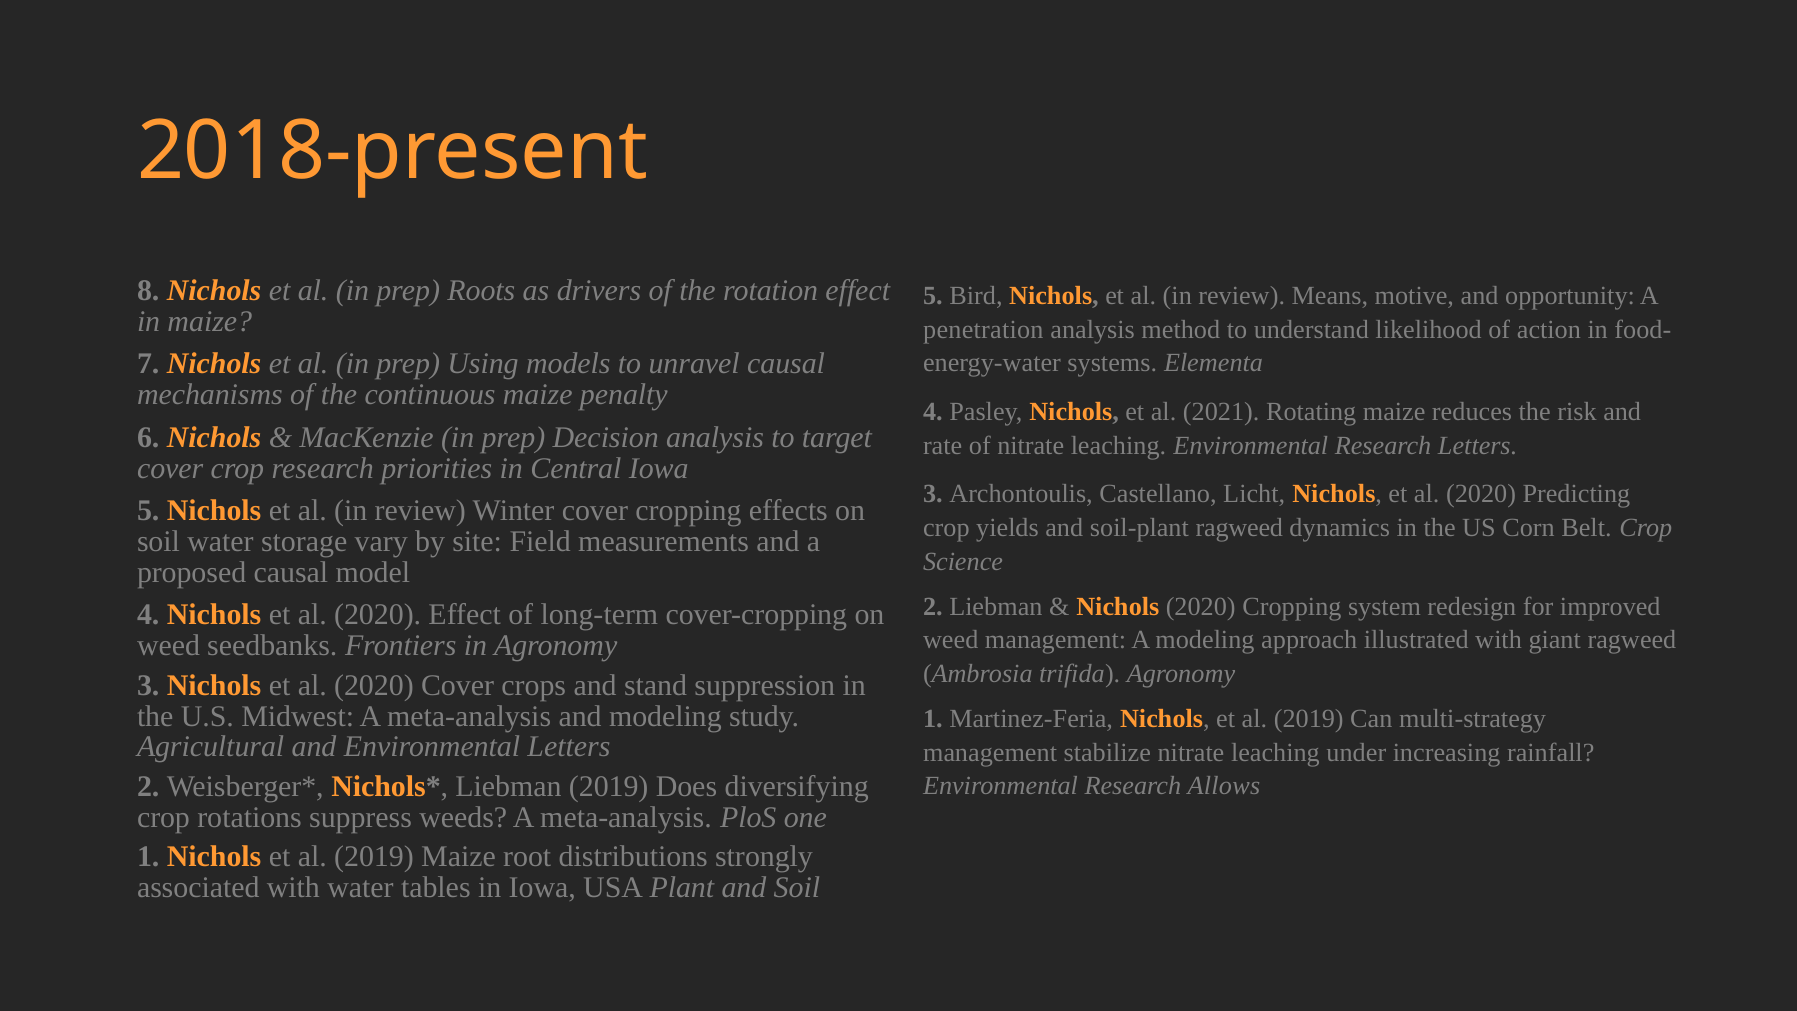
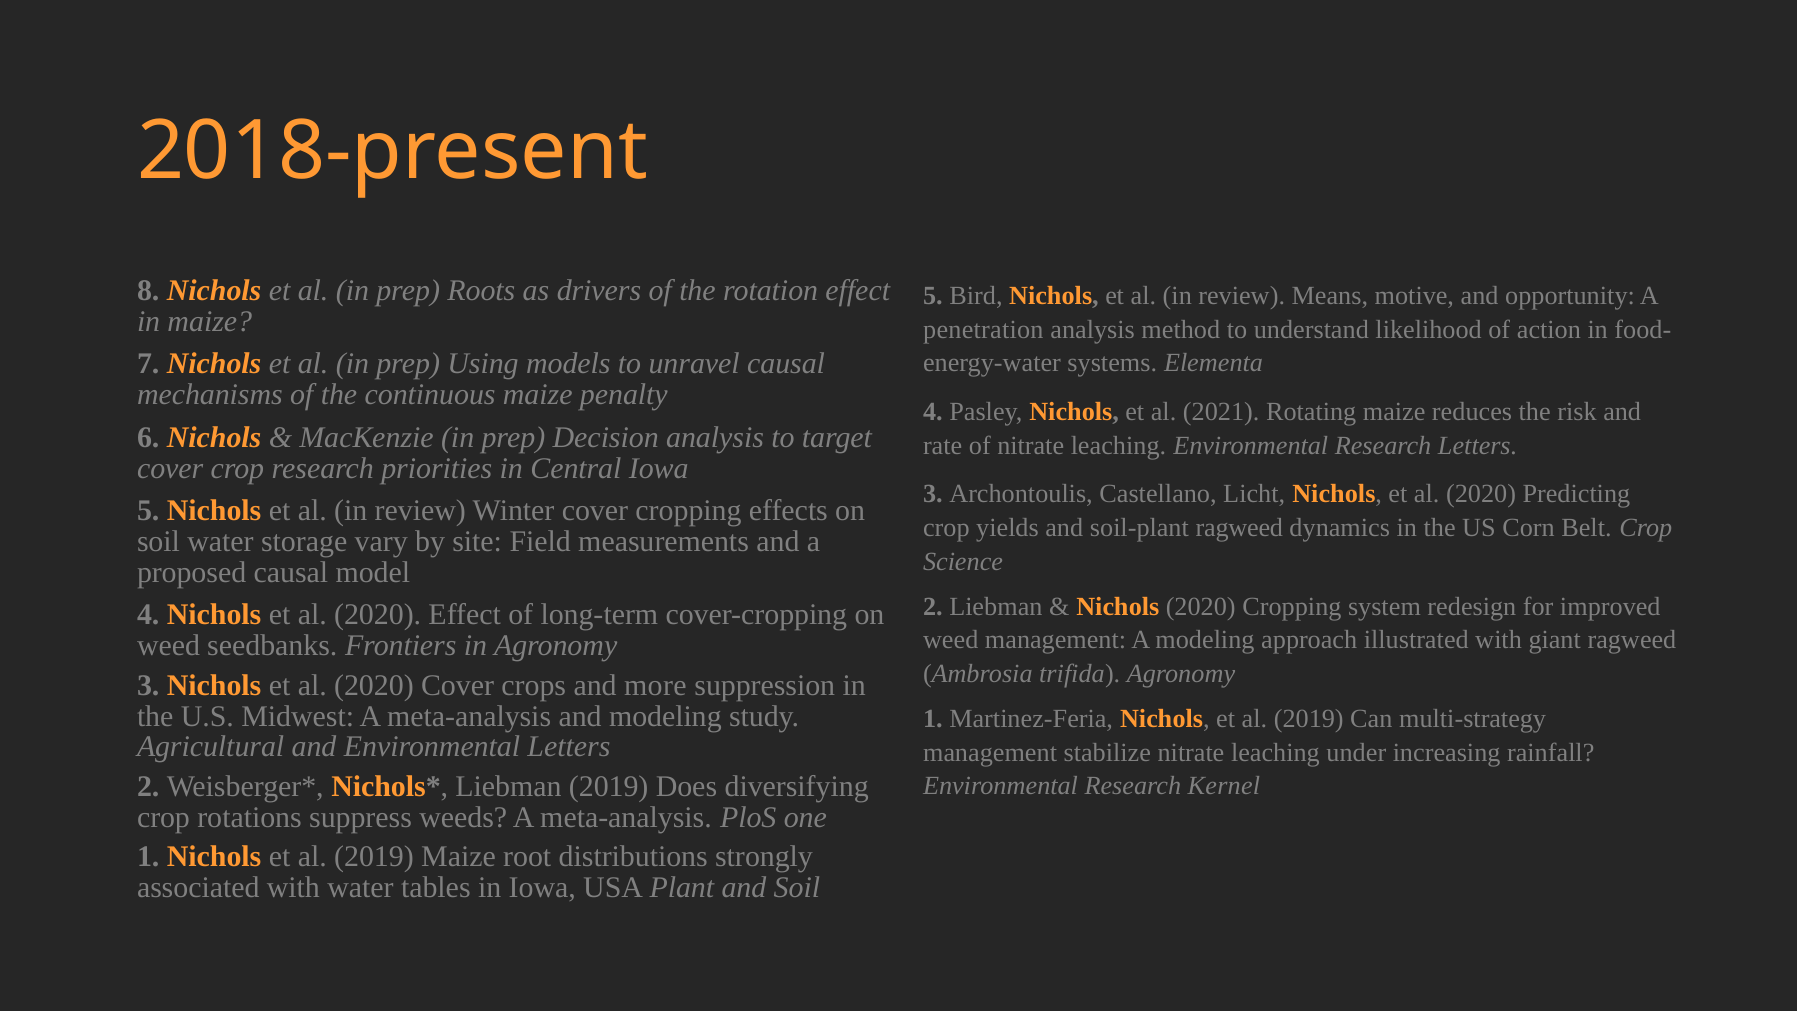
stand: stand -> more
Allows: Allows -> Kernel
